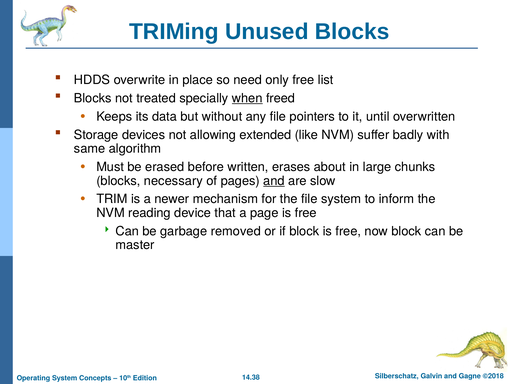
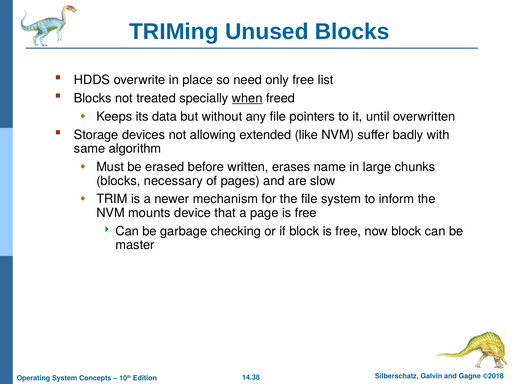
about: about -> name
and at (274, 181) underline: present -> none
reading: reading -> mounts
removed: removed -> checking
